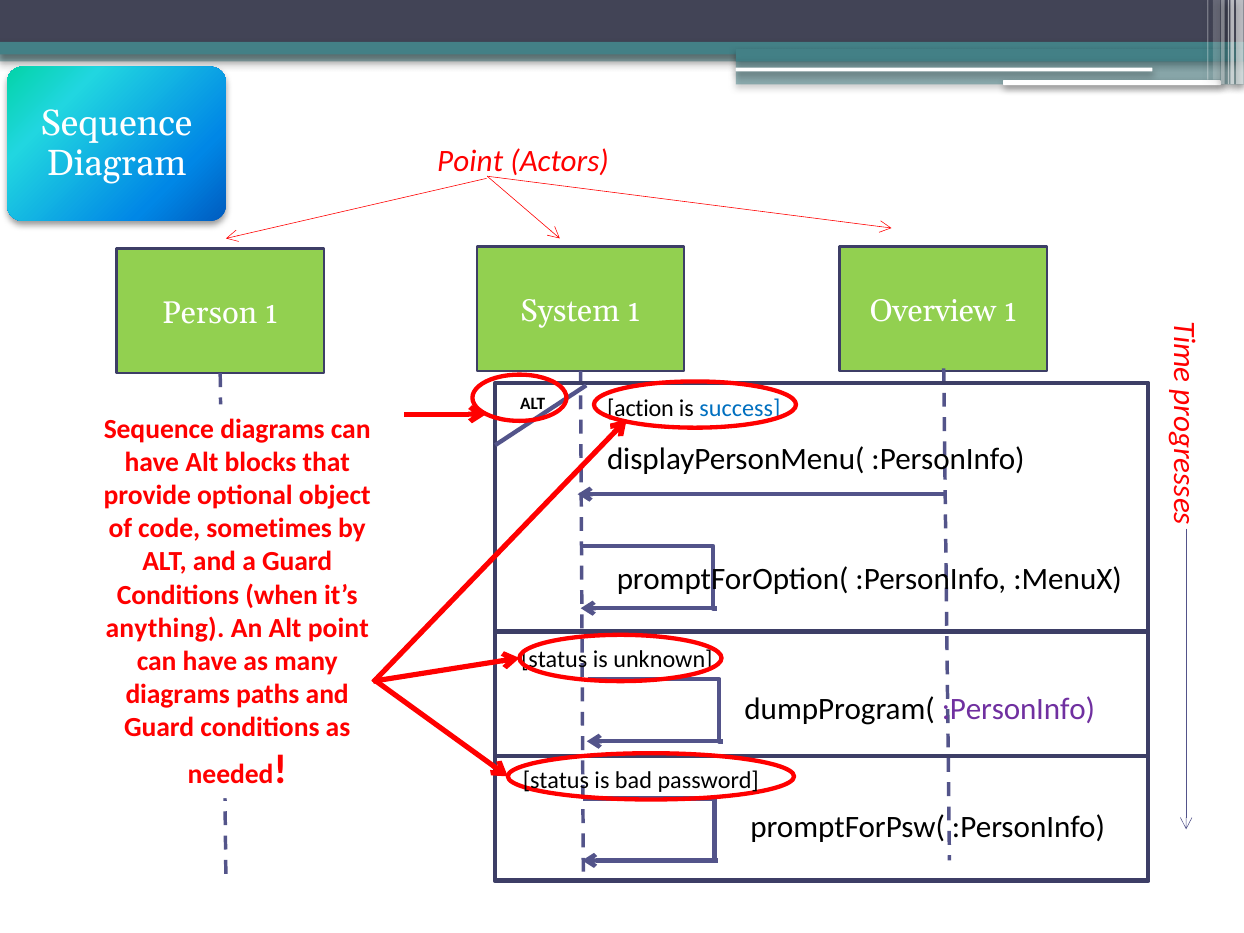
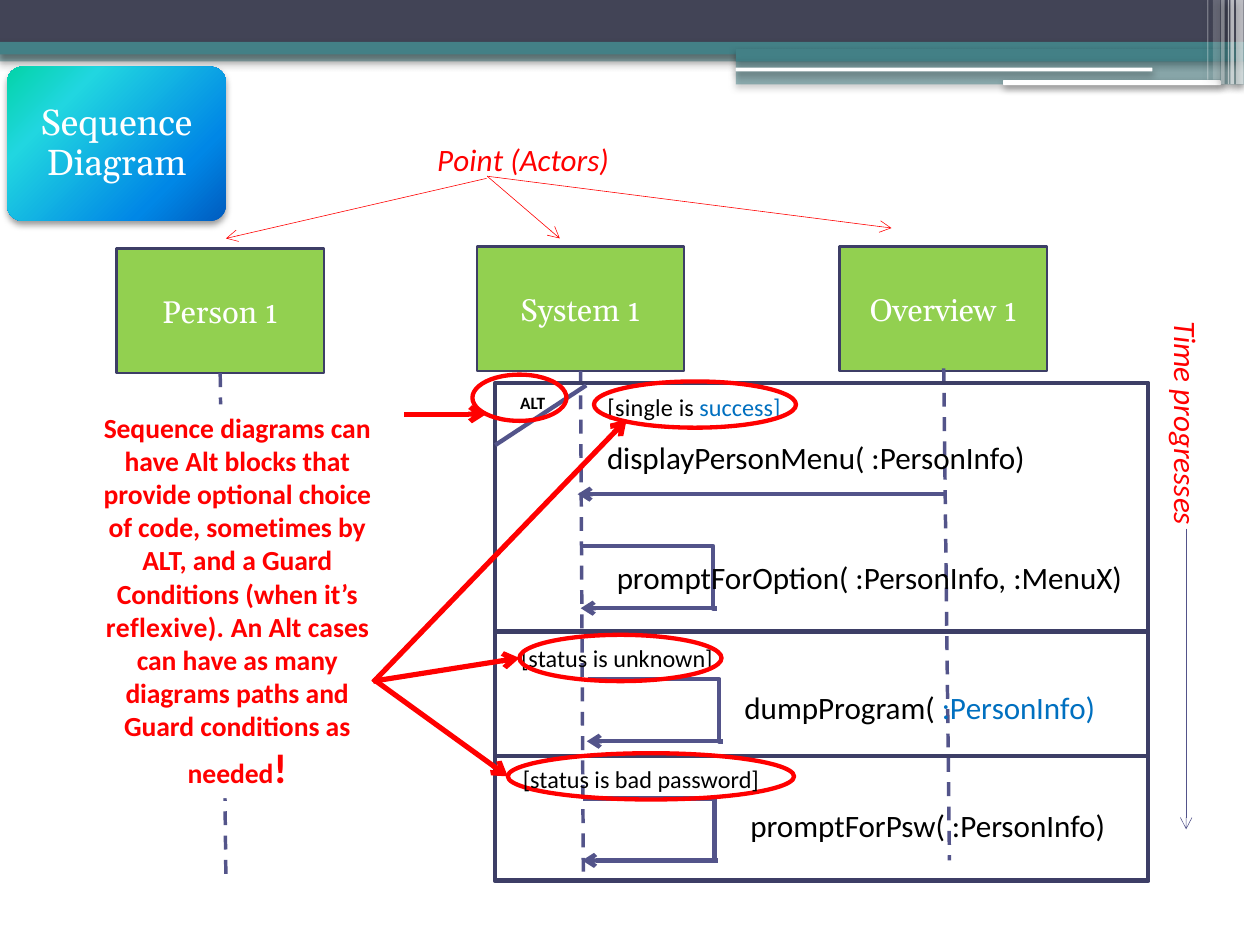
action: action -> single
object: object -> choice
anything: anything -> reflexive
Alt point: point -> cases
:PersonInfo at (1018, 709) colour: purple -> blue
